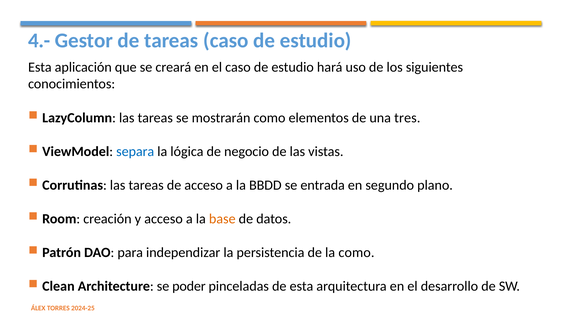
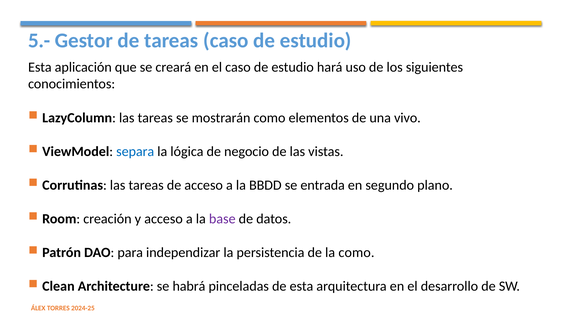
4.-: 4.- -> 5.-
tres: tres -> vivo
base colour: orange -> purple
poder: poder -> habrá
